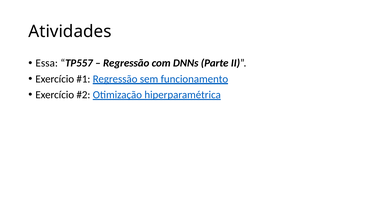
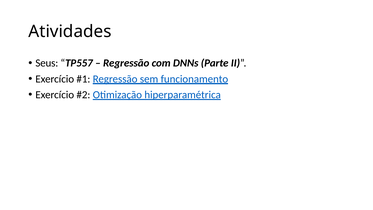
Essa: Essa -> Seus
